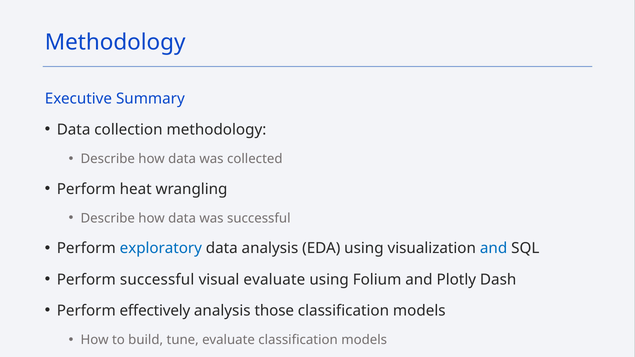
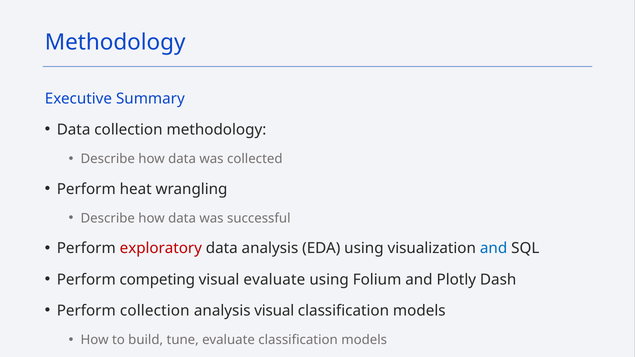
exploratory colour: blue -> red
Perform successful: successful -> competing
Perform effectively: effectively -> collection
analysis those: those -> visual
